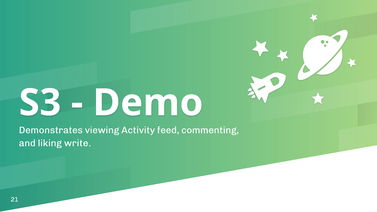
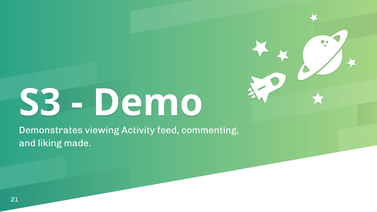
write: write -> made
